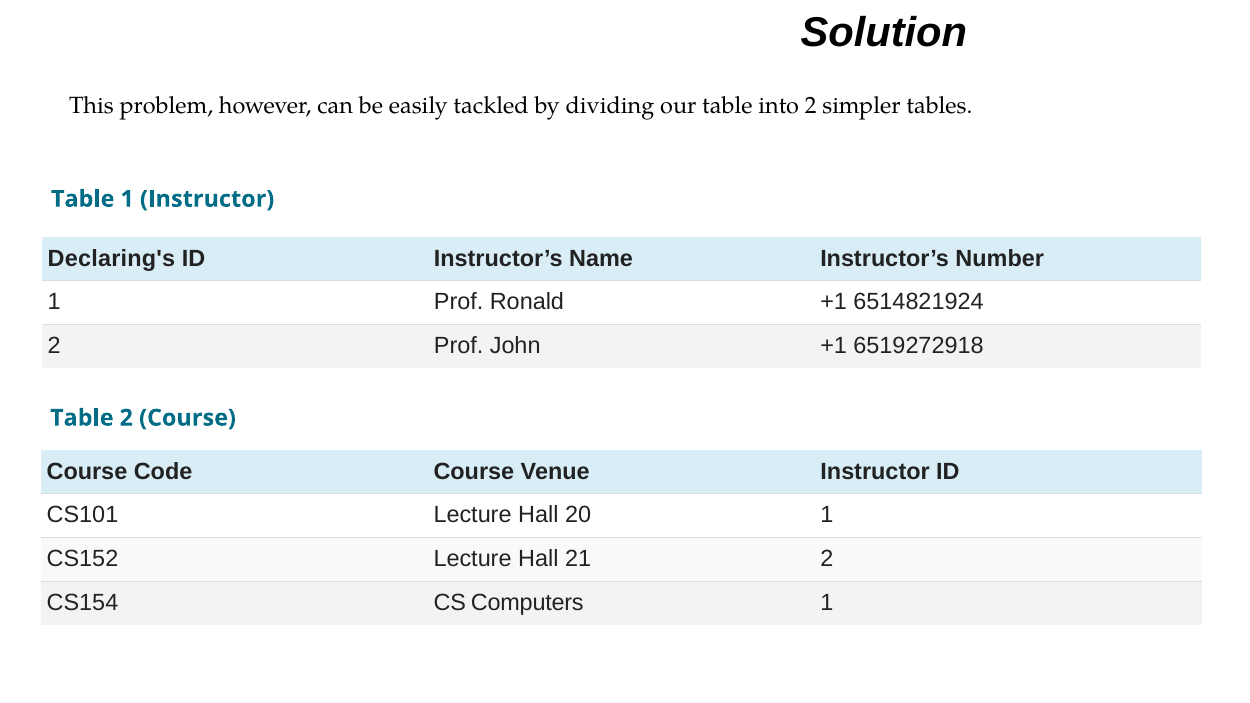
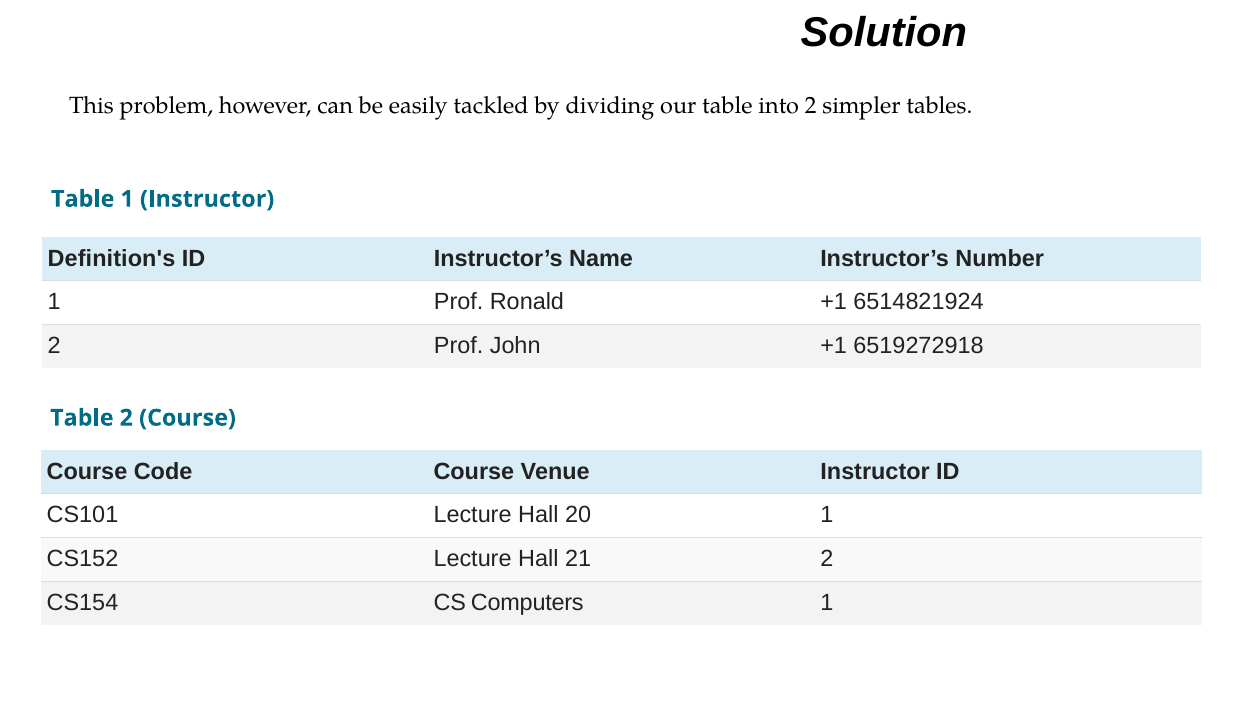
Declaring's: Declaring's -> Definition's
